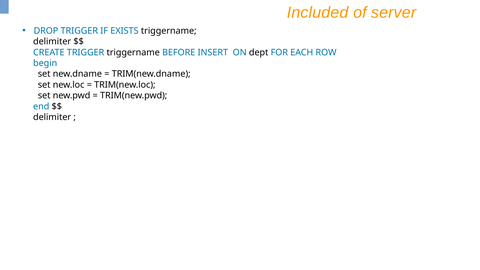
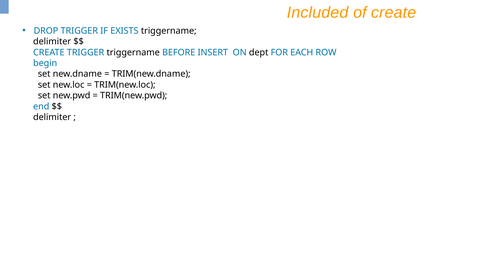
of server: server -> create
